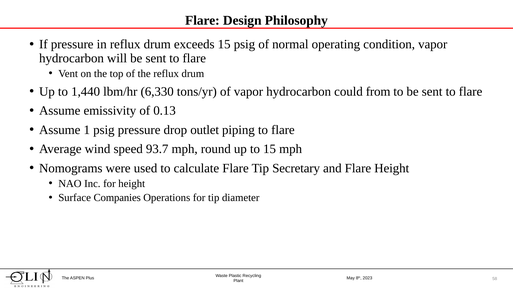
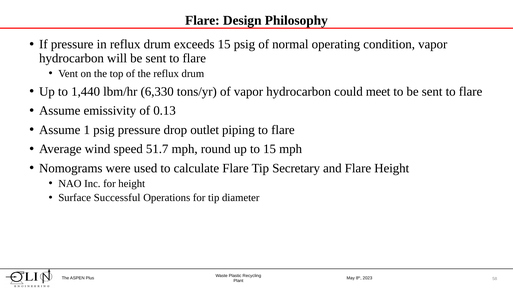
from: from -> meet
93.7: 93.7 -> 51.7
Companies: Companies -> Successful
